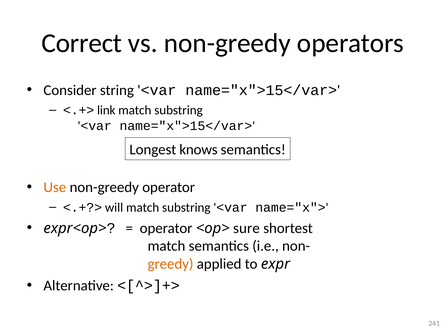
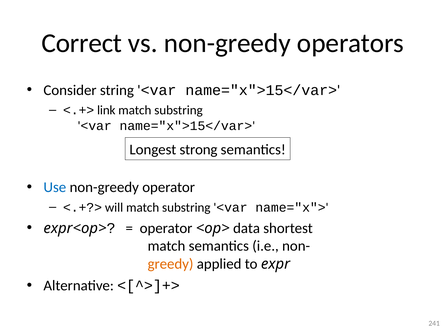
knows: knows -> strong
Use colour: orange -> blue
sure: sure -> data
